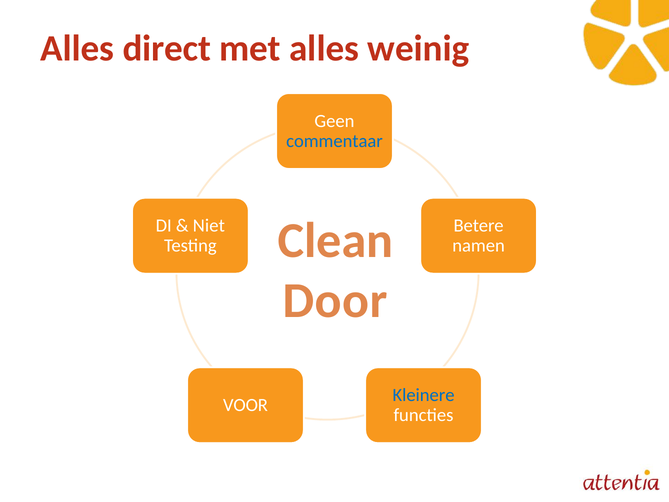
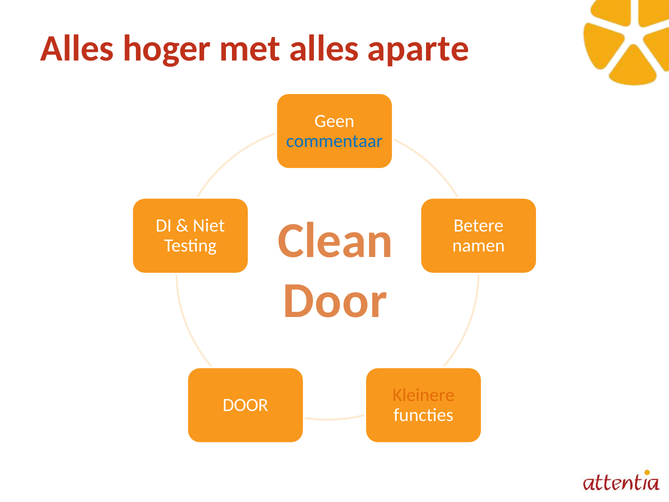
direct: direct -> hoger
weinig: weinig -> aparte
Kleinere colour: blue -> orange
VOOR at (245, 405): VOOR -> DOOR
